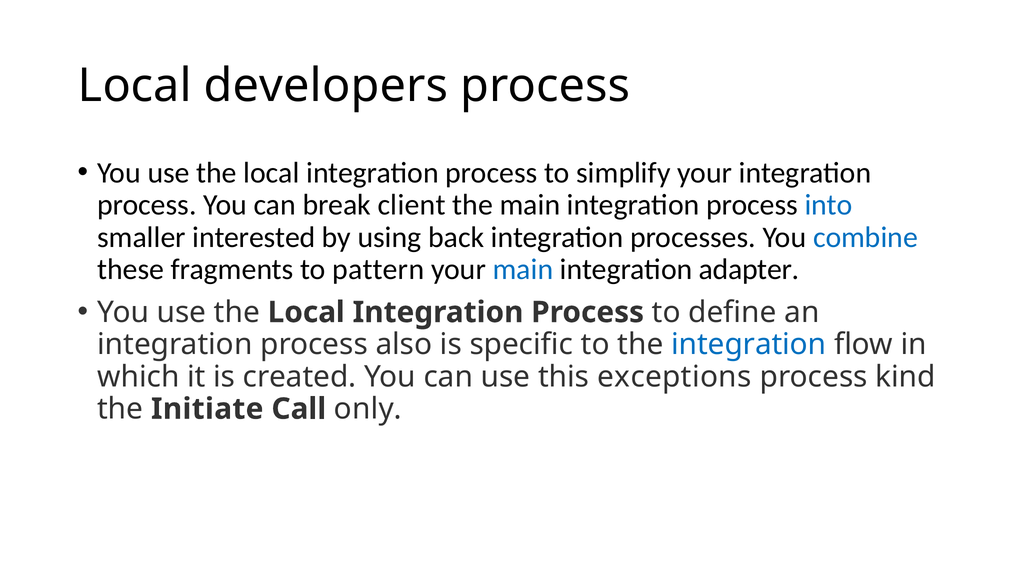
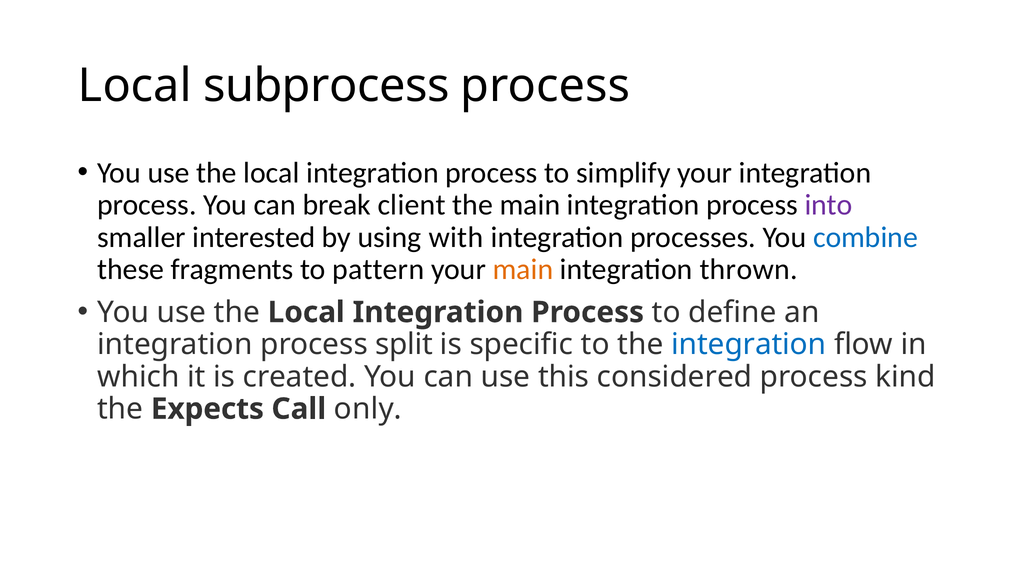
developers: developers -> subprocess
into colour: blue -> purple
back: back -> with
main at (523, 270) colour: blue -> orange
adapter: adapter -> thrown
also: also -> split
exceptions: exceptions -> considered
Initiate: Initiate -> Expects
